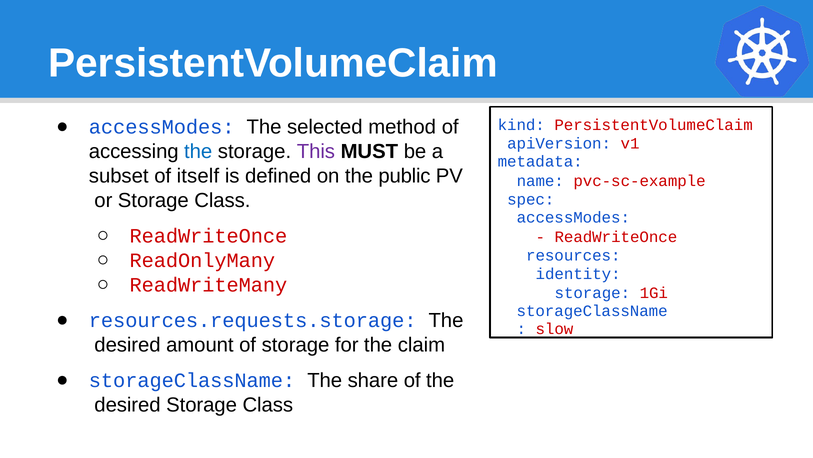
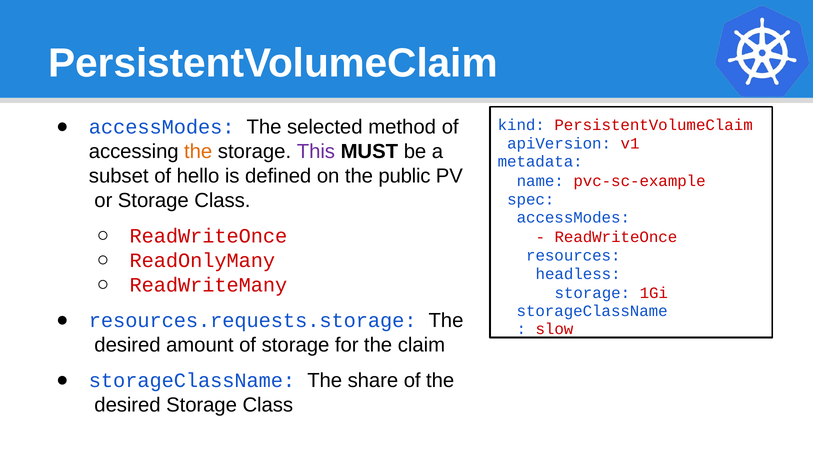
the at (198, 151) colour: blue -> orange
itself: itself -> hello
identity: identity -> headless
